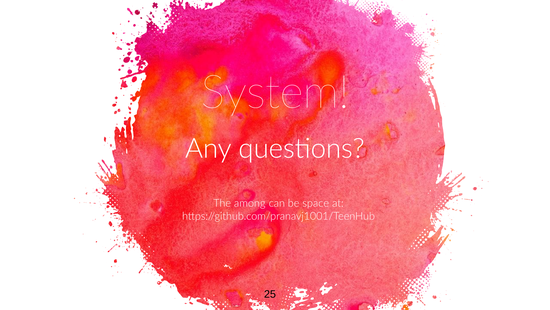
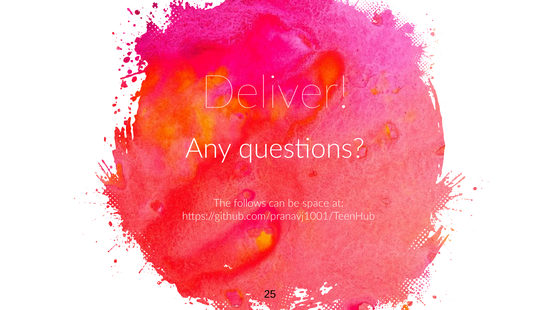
System: System -> Deliver
among: among -> follows
